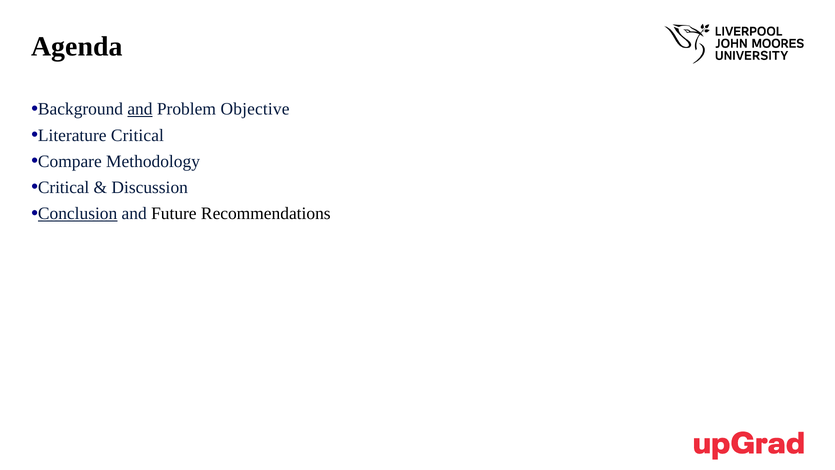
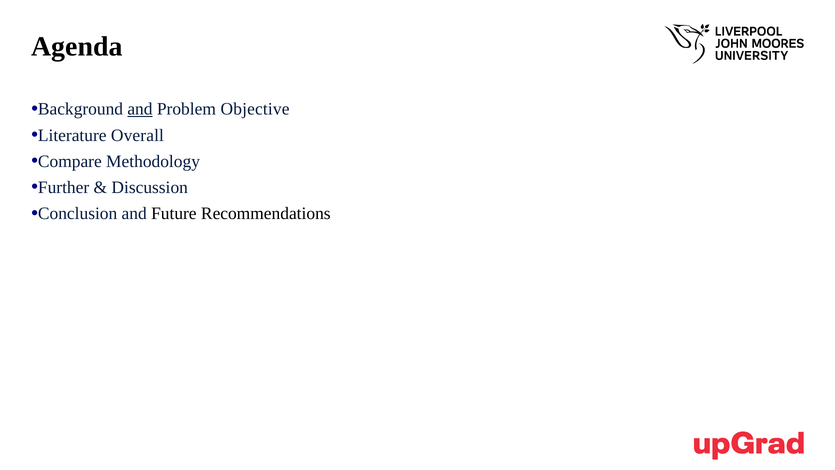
Literature Critical: Critical -> Overall
Critical at (64, 187): Critical -> Further
Conclusion underline: present -> none
